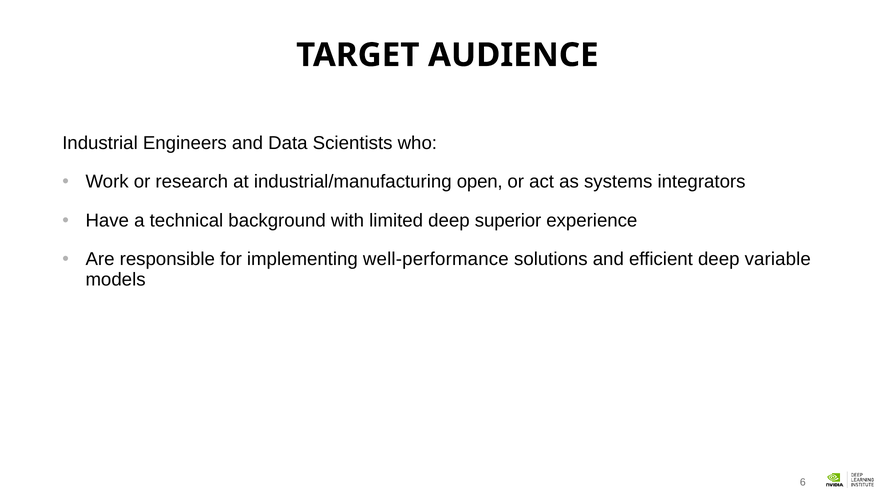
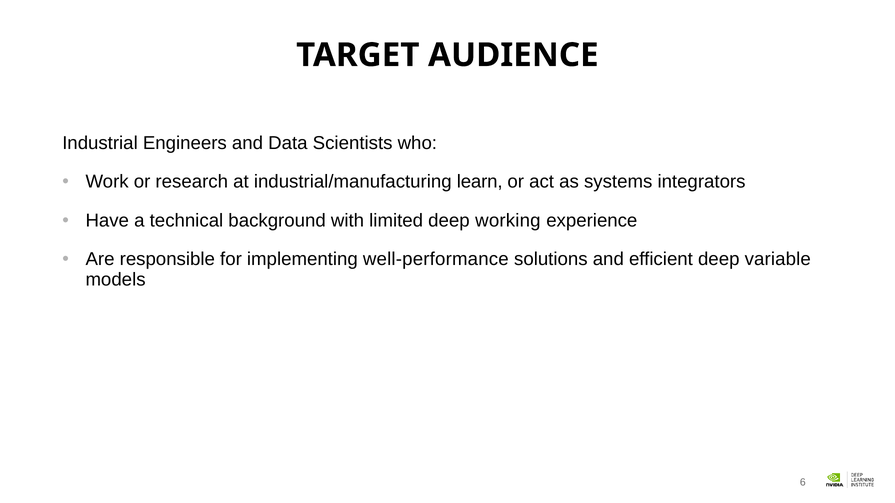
open: open -> learn
superior: superior -> working
